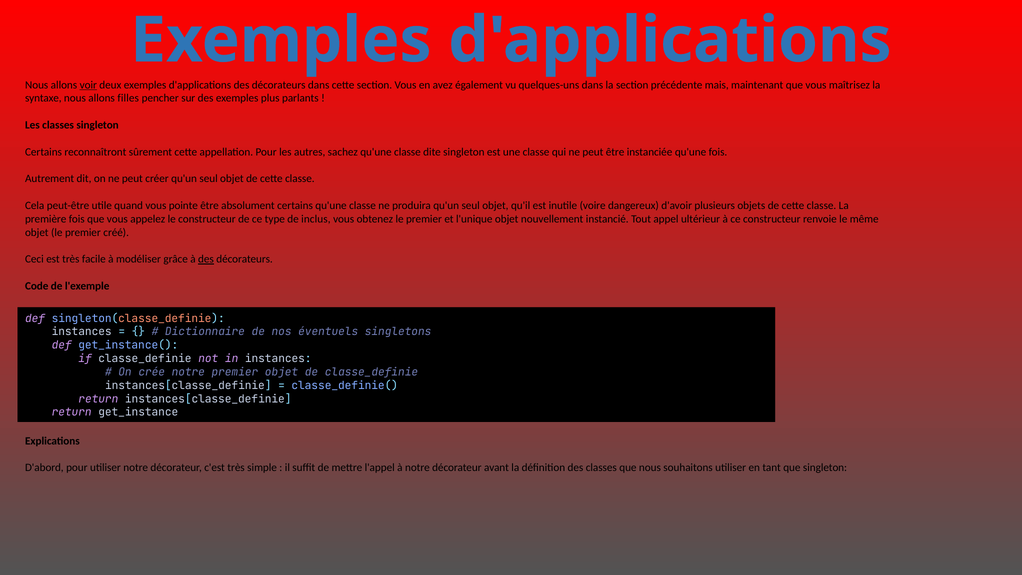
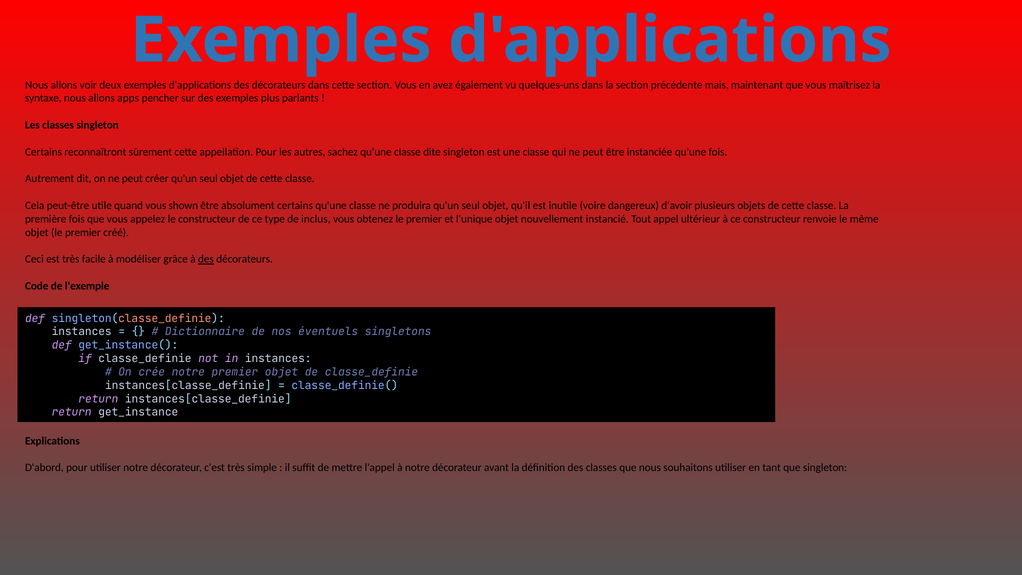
voir underline: present -> none
filles: filles -> apps
pointe: pointe -> shown
